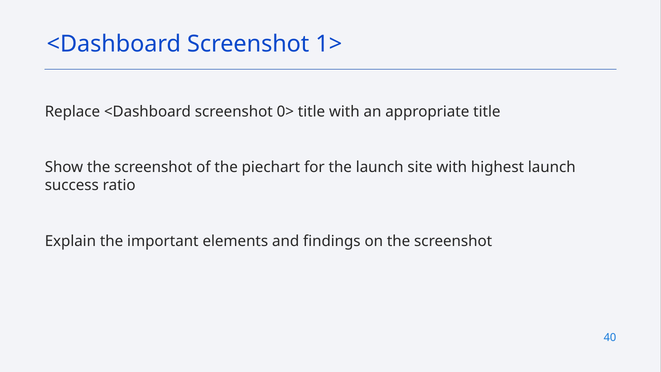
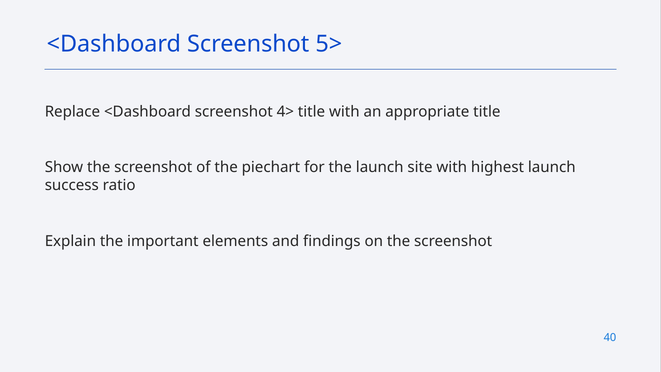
1>: 1> -> 5>
0>: 0> -> 4>
